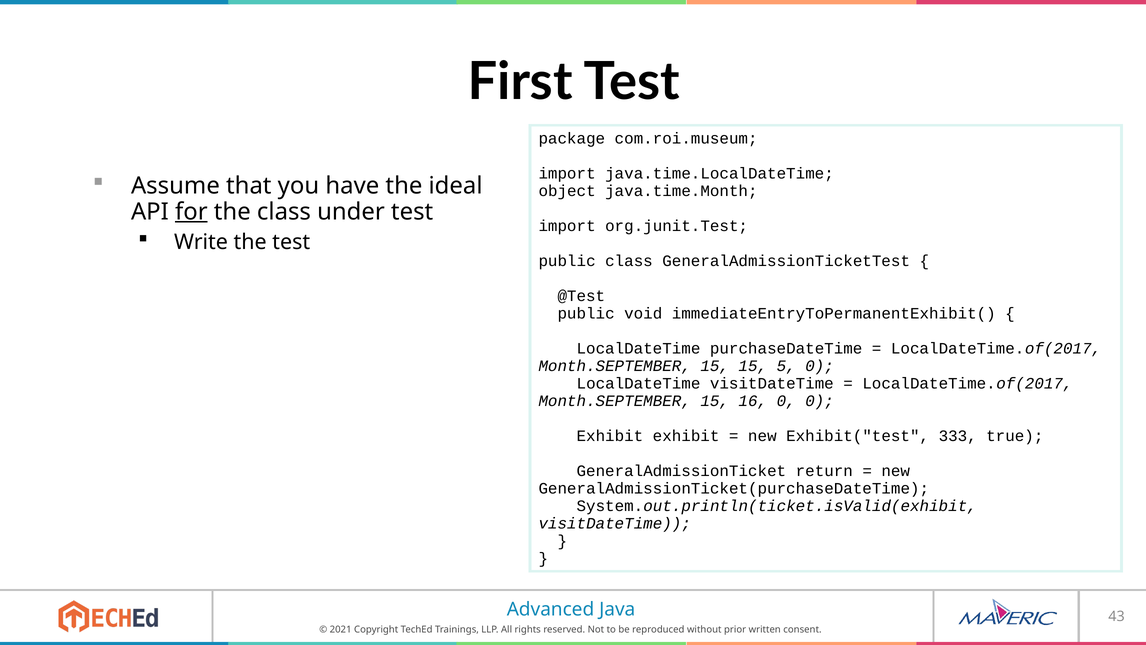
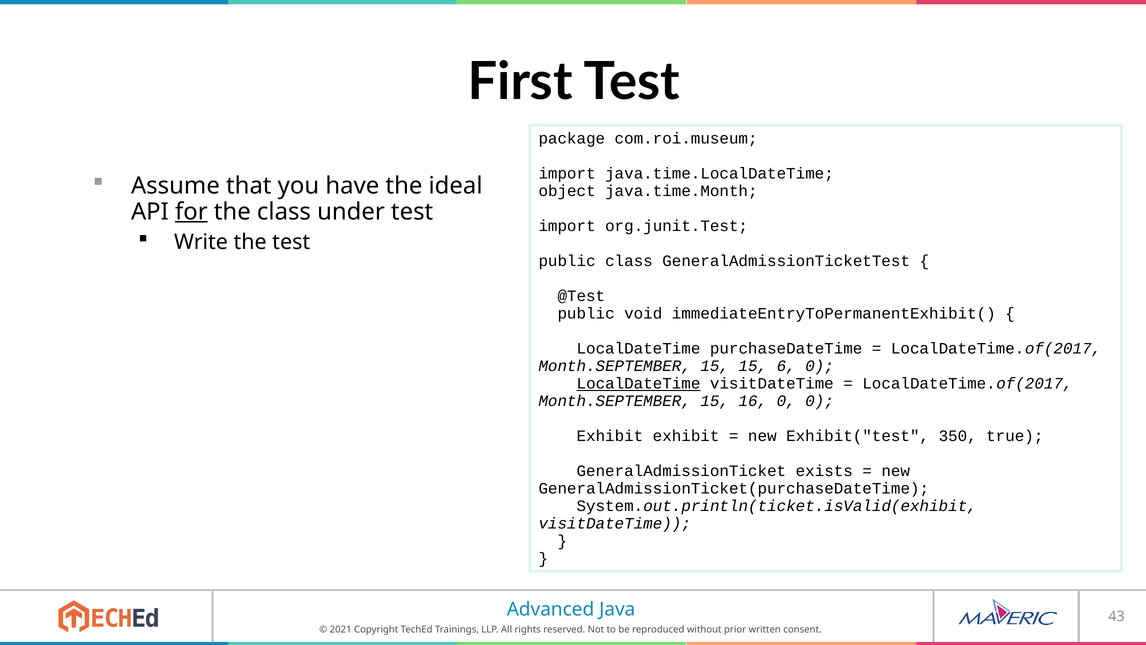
5: 5 -> 6
LocalDateTime at (639, 383) underline: none -> present
333: 333 -> 350
return: return -> exists
